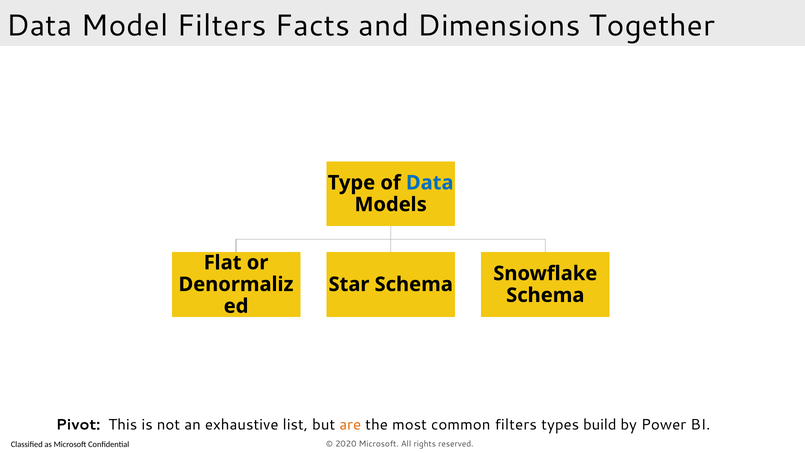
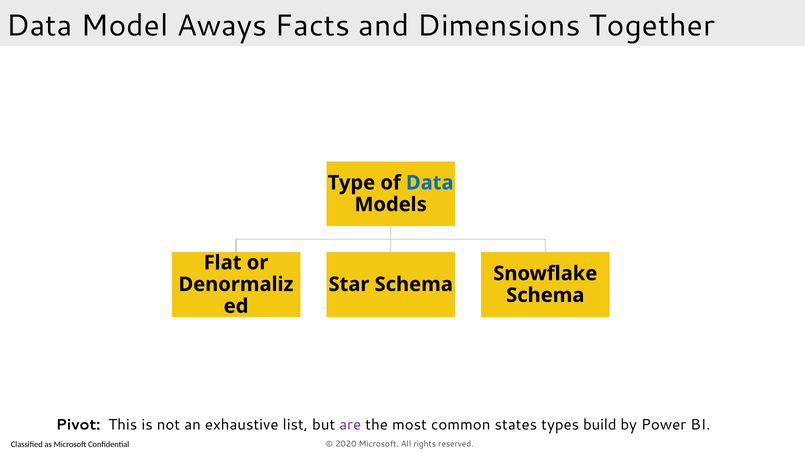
Model Filters: Filters -> Aways
are colour: orange -> purple
common filters: filters -> states
